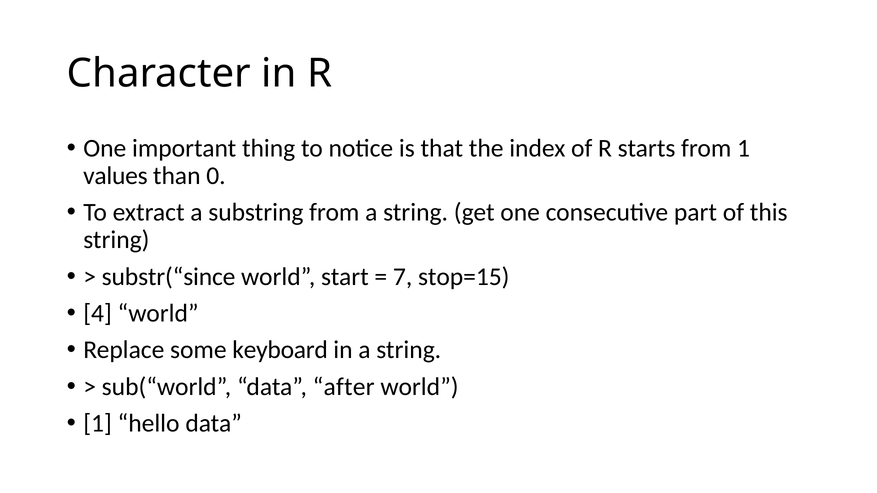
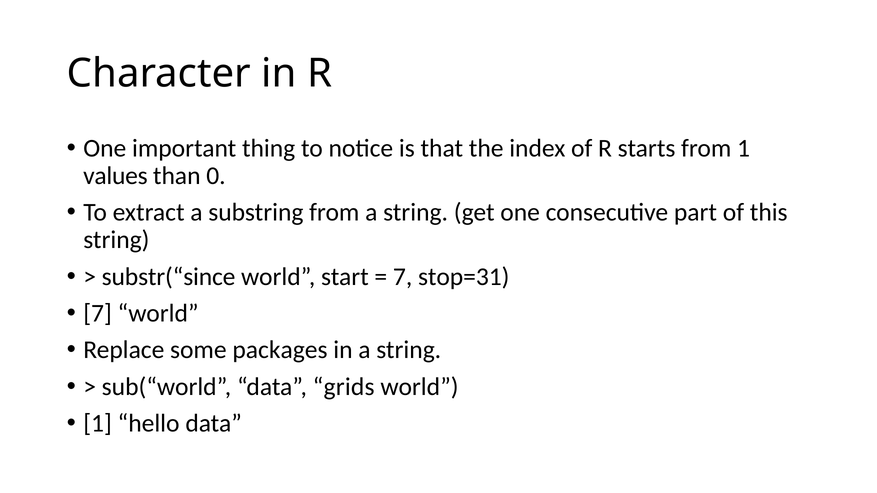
stop=15: stop=15 -> stop=31
4 at (98, 314): 4 -> 7
keyboard: keyboard -> packages
after: after -> grids
